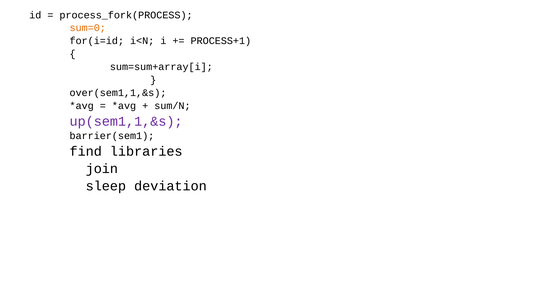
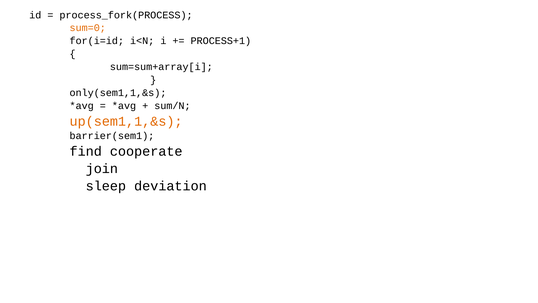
over(sem1,1,&s: over(sem1,1,&s -> only(sem1,1,&s
up(sem1,1,&s colour: purple -> orange
libraries: libraries -> cooperate
